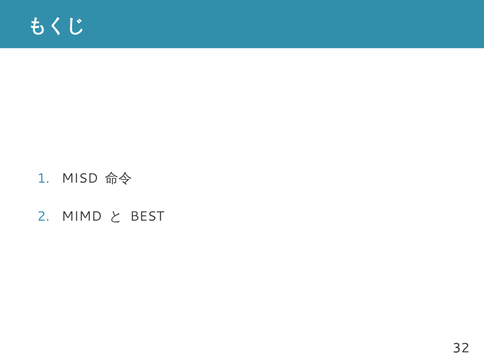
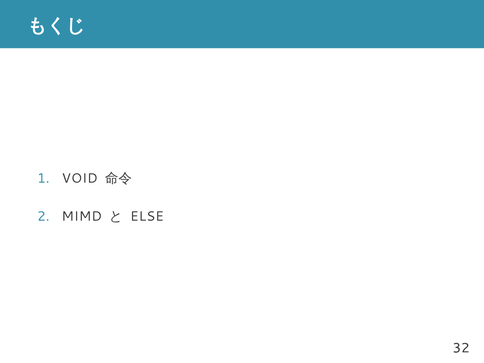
MISD: MISD -> VOID
BEST: BEST -> ELSE
